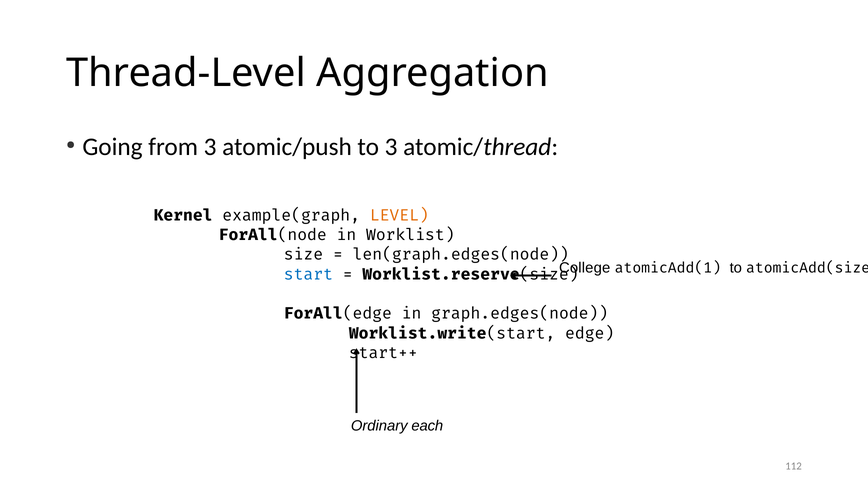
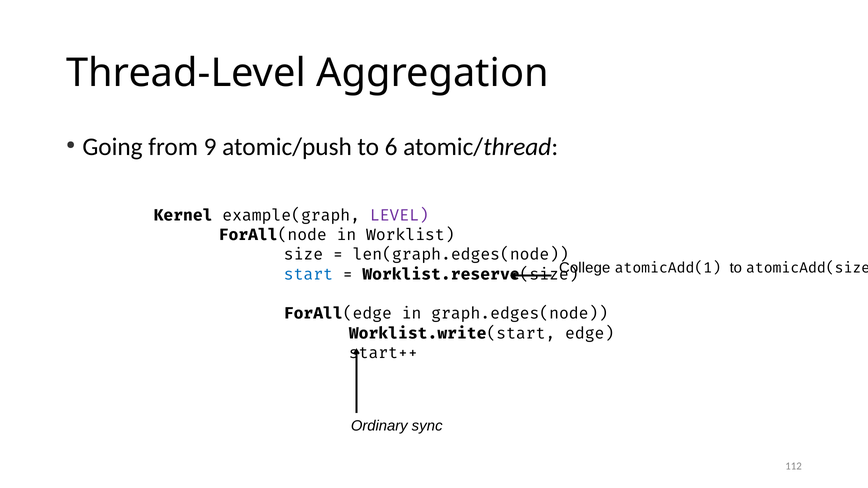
from 3: 3 -> 9
to 3: 3 -> 6
LEVEL colour: orange -> purple
each: each -> sync
